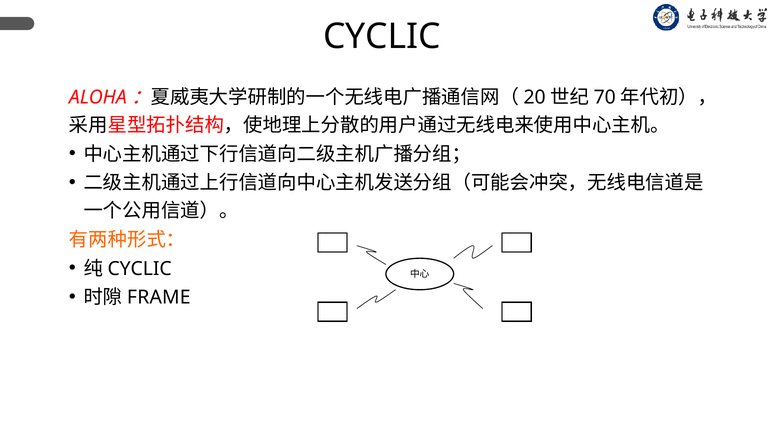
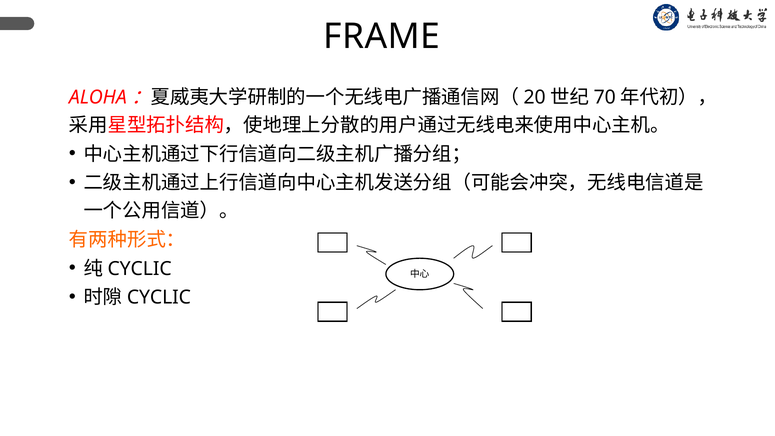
CYCLIC at (382, 36): CYCLIC -> FRAME
FRAME at (159, 297): FRAME -> CYCLIC
